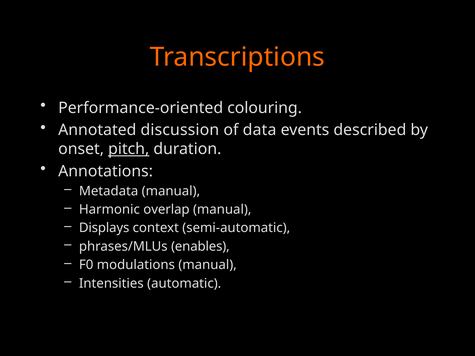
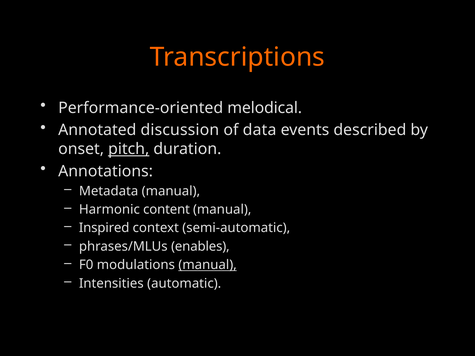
colouring: colouring -> melodical
overlap: overlap -> content
Displays: Displays -> Inspired
manual at (208, 265) underline: none -> present
